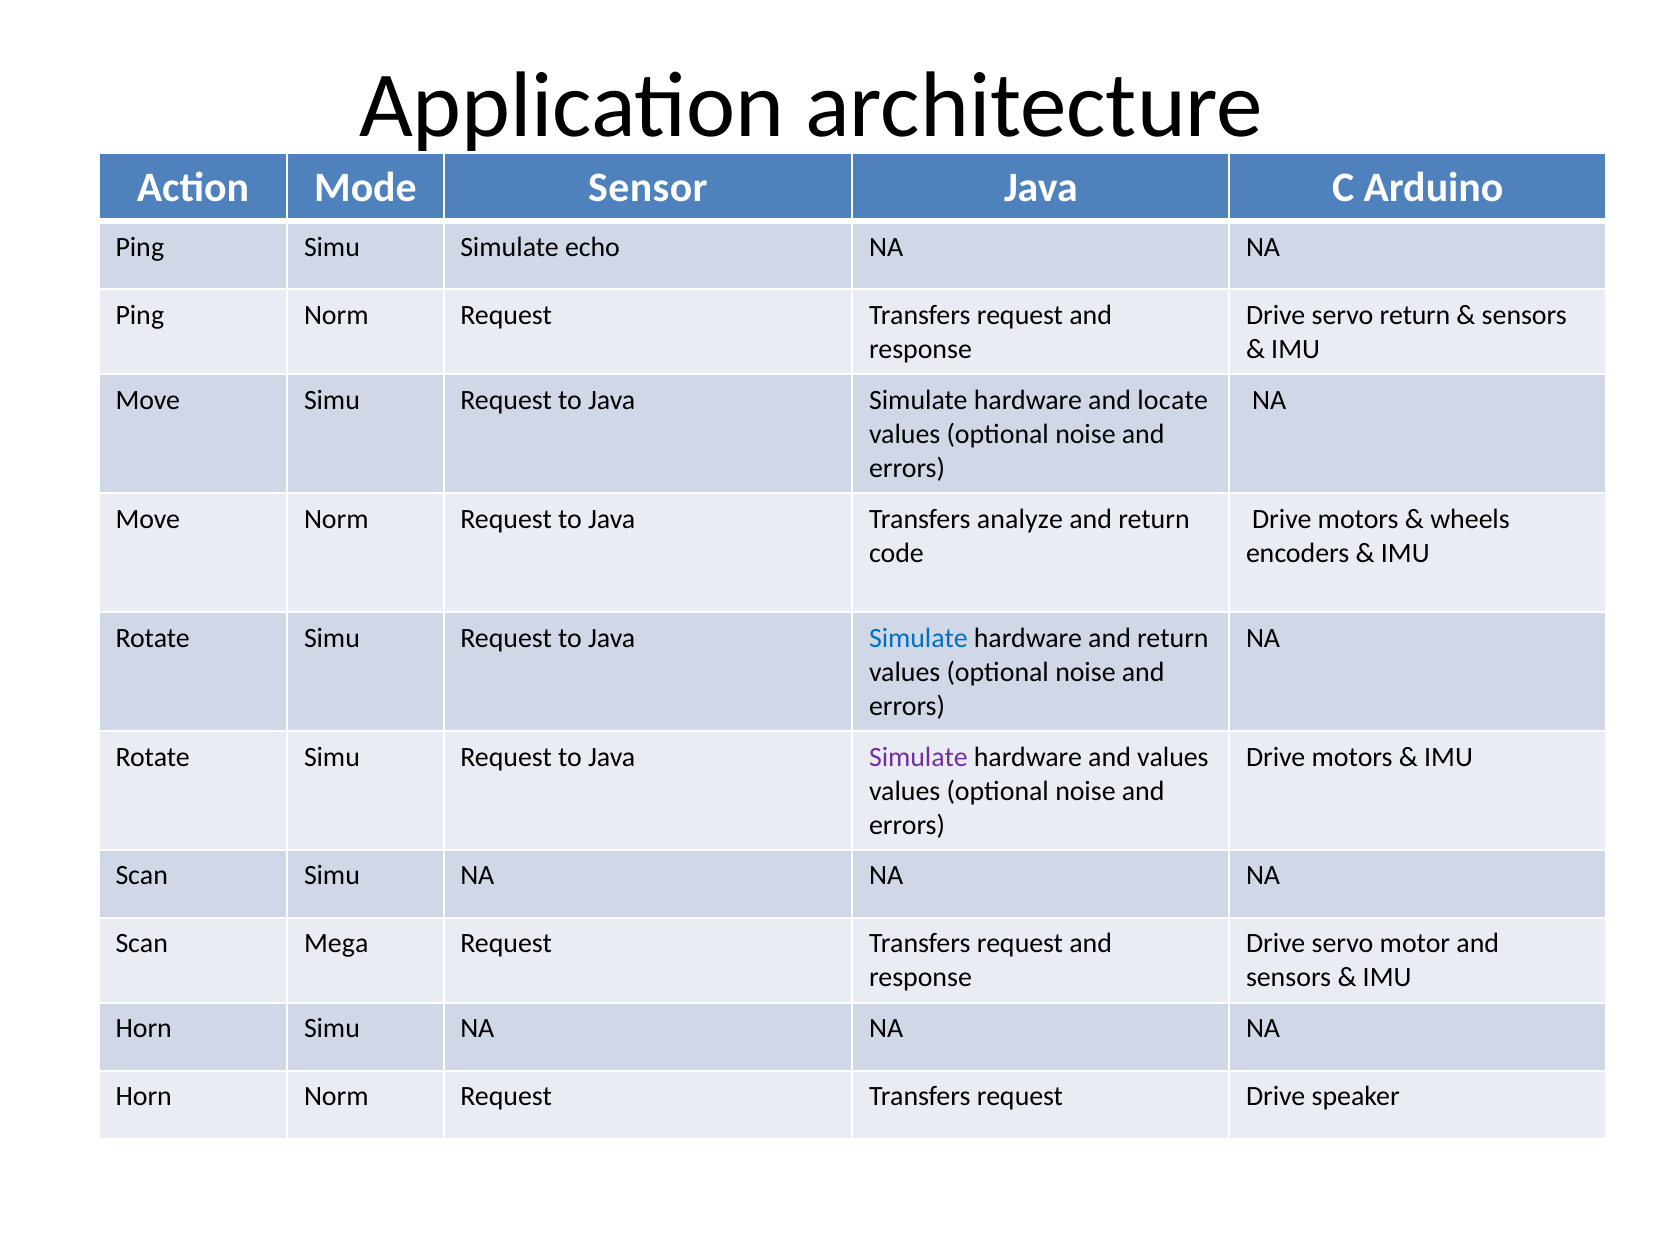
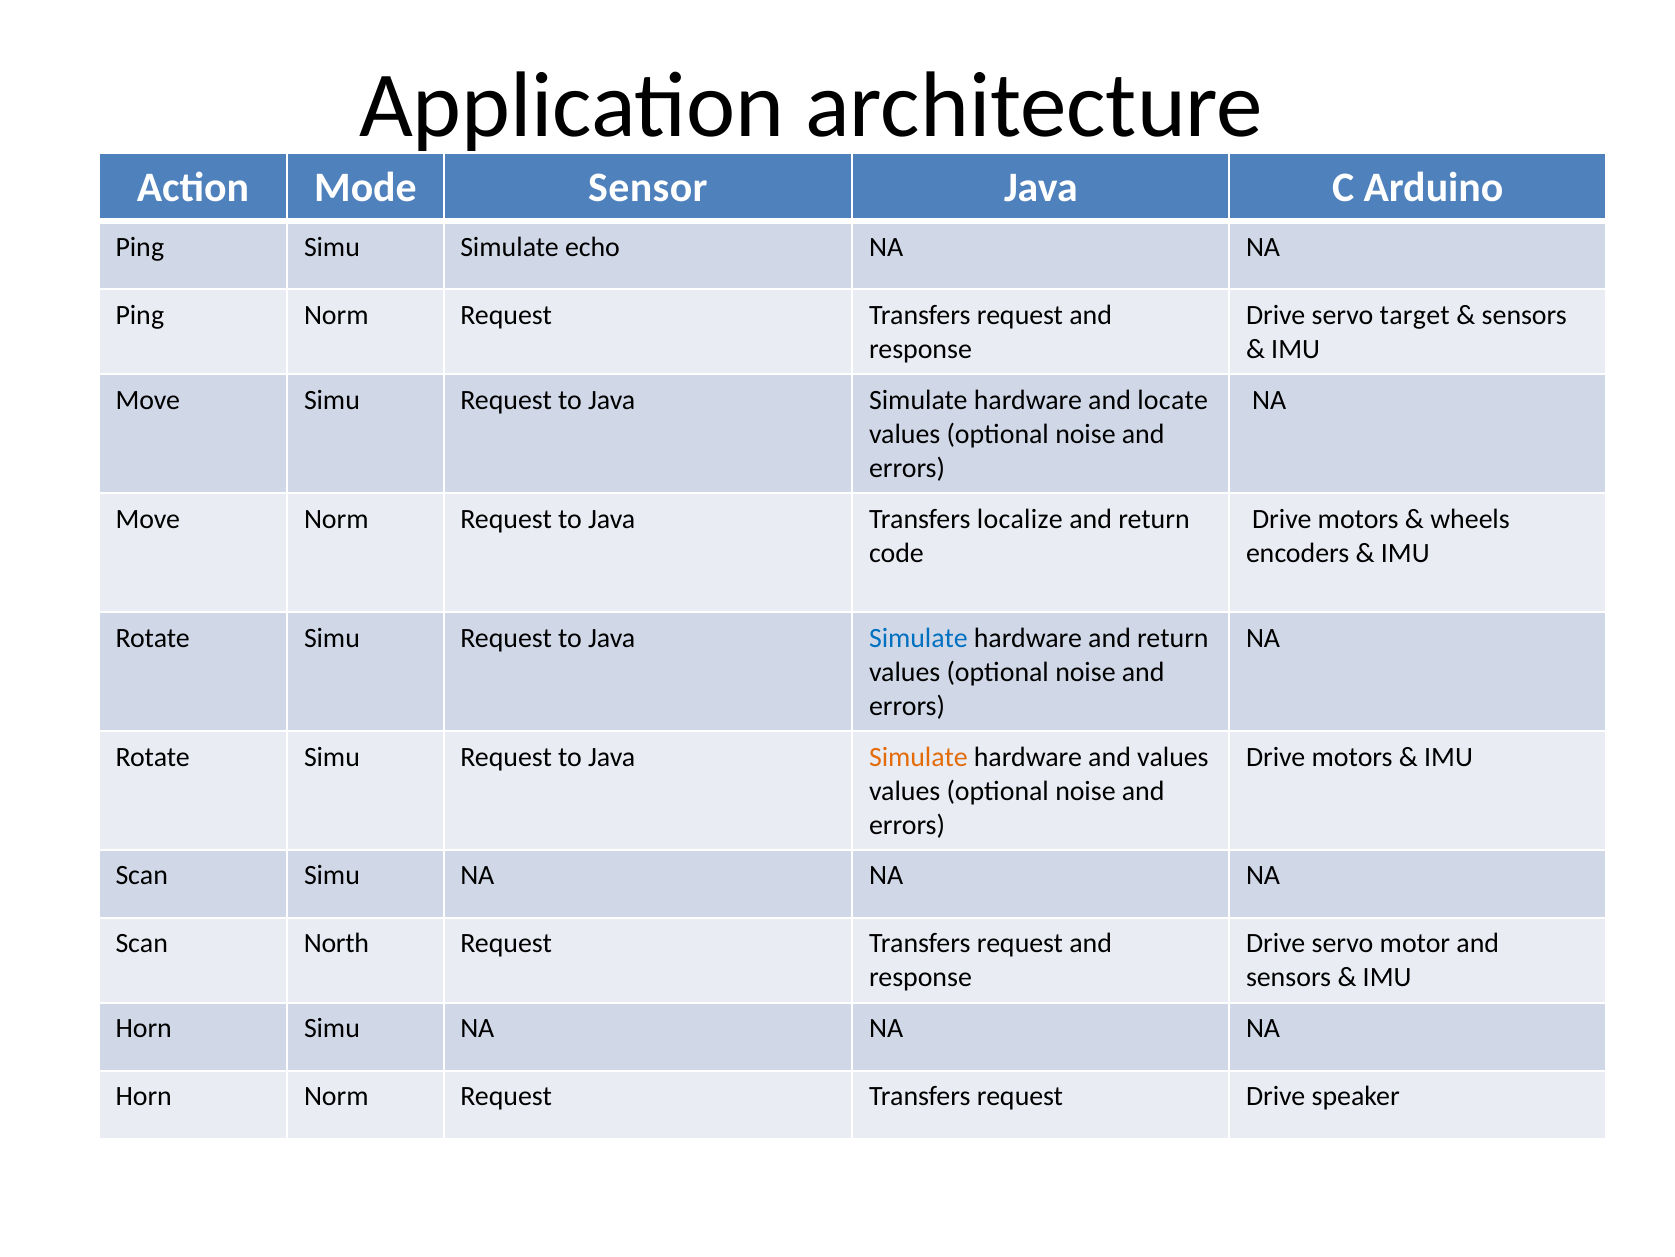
servo return: return -> target
analyze: analyze -> localize
Simulate at (918, 756) colour: purple -> orange
Mega: Mega -> North
